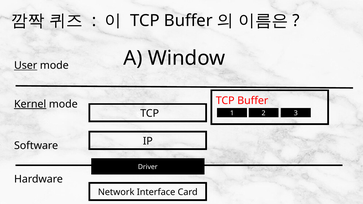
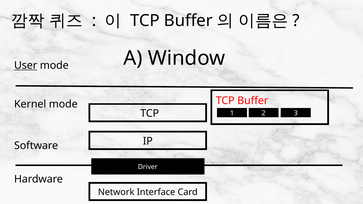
Kernel underline: present -> none
